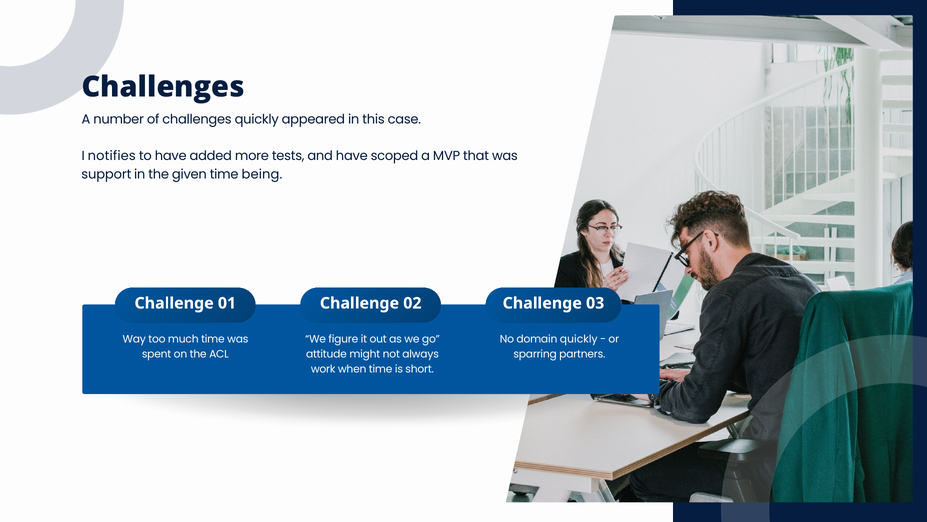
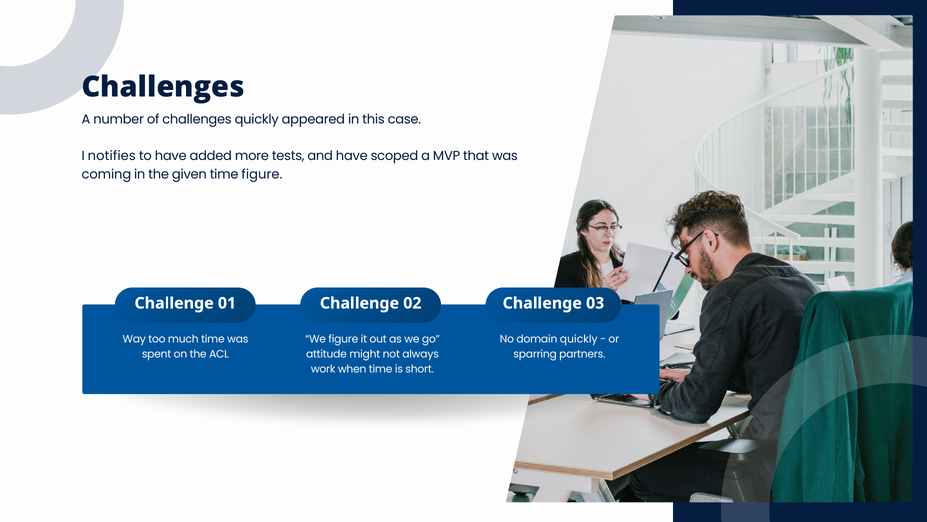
support: support -> coming
time being: being -> figure
